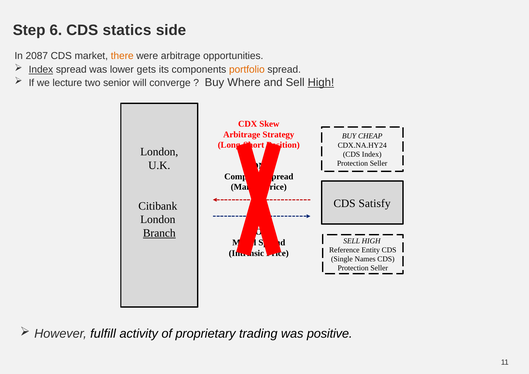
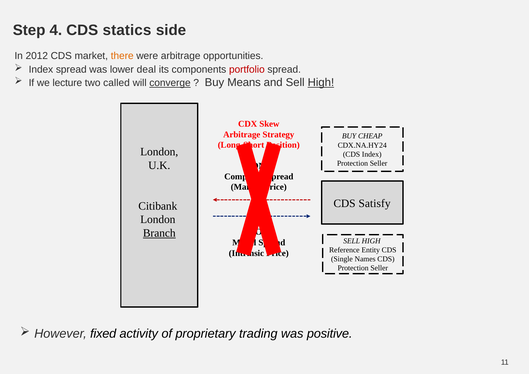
6: 6 -> 4
2087: 2087 -> 2012
Index at (41, 70) underline: present -> none
gets: gets -> deal
portfolio colour: orange -> red
senior: senior -> called
converge underline: none -> present
Where: Where -> Means
fulfill: fulfill -> fixed
